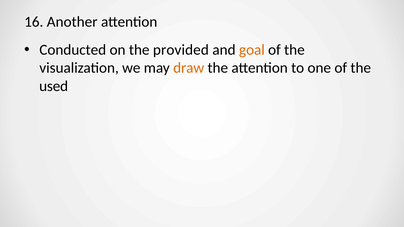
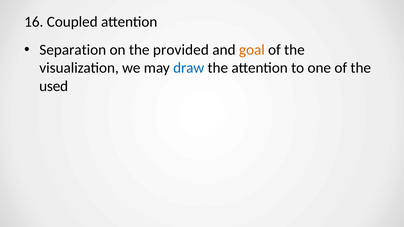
Another: Another -> Coupled
Conducted: Conducted -> Separation
draw colour: orange -> blue
